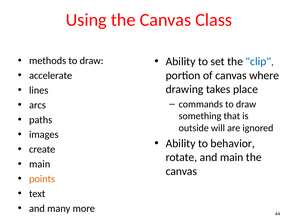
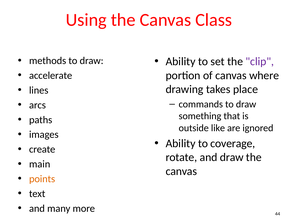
clip colour: blue -> purple
will: will -> like
behavior: behavior -> coverage
and main: main -> draw
